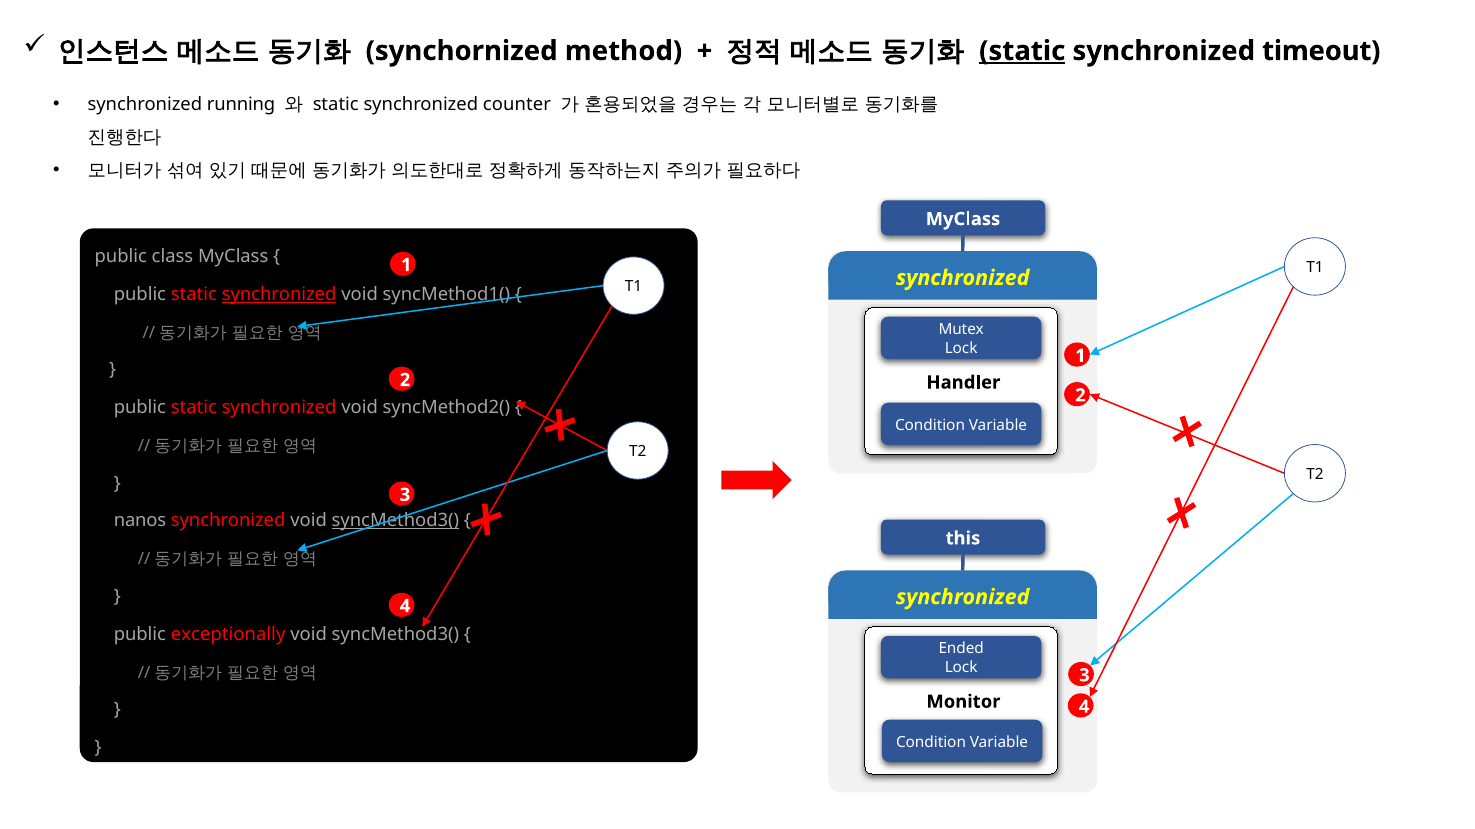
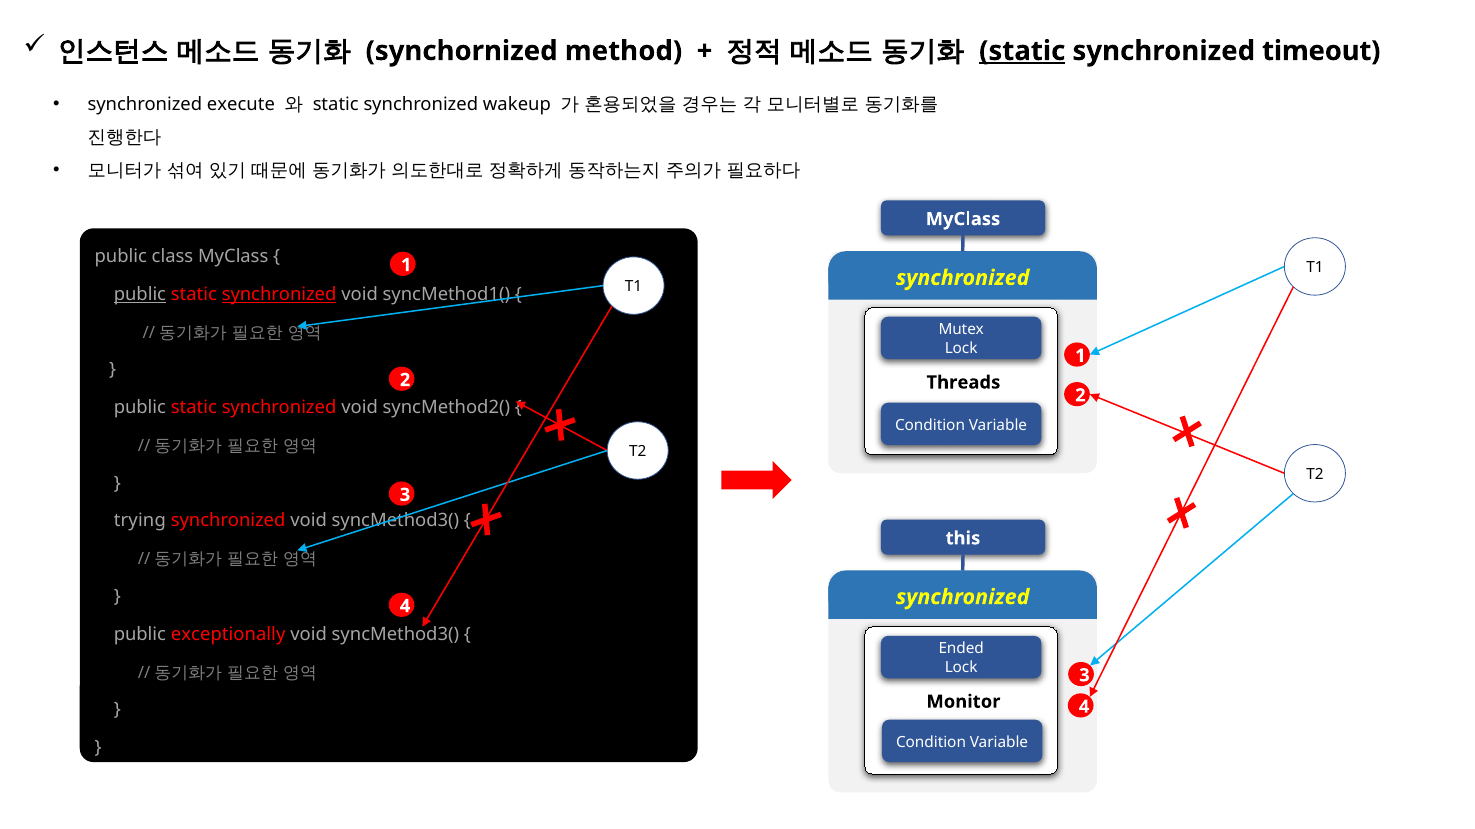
running: running -> execute
counter: counter -> wakeup
public at (140, 294) underline: none -> present
Handler: Handler -> Threads
nanos: nanos -> trying
syncMethod3( at (395, 521) underline: present -> none
